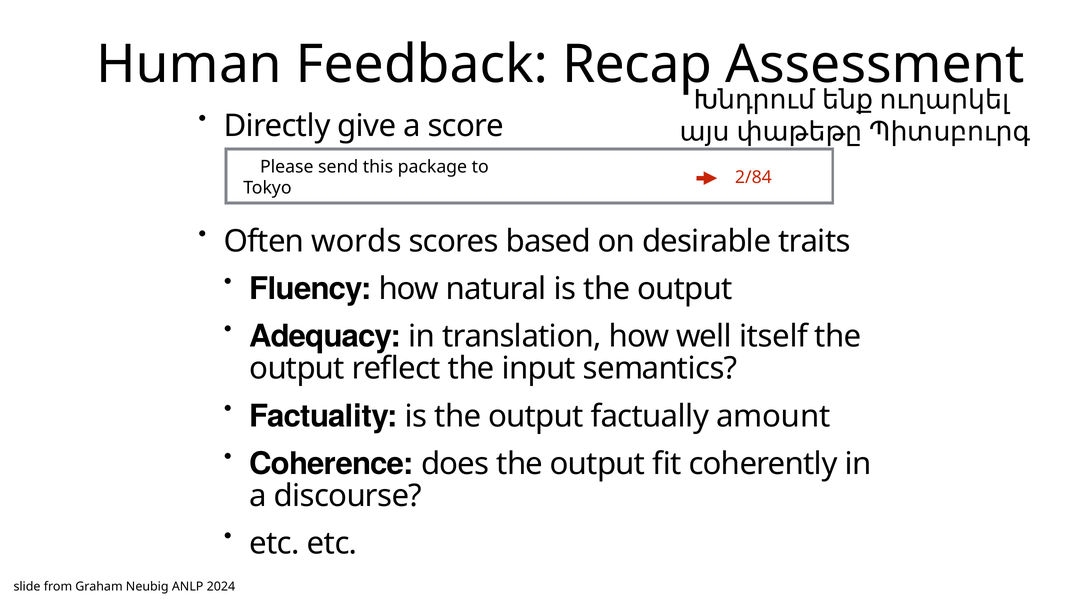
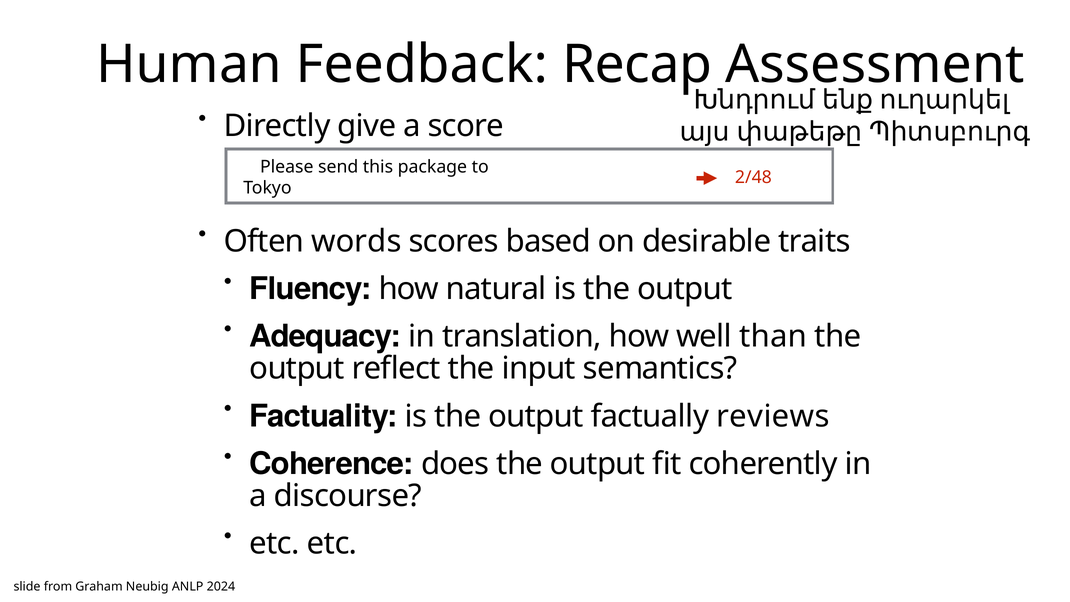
2/84: 2/84 -> 2/48
itself: itself -> than
amount: amount -> reviews
